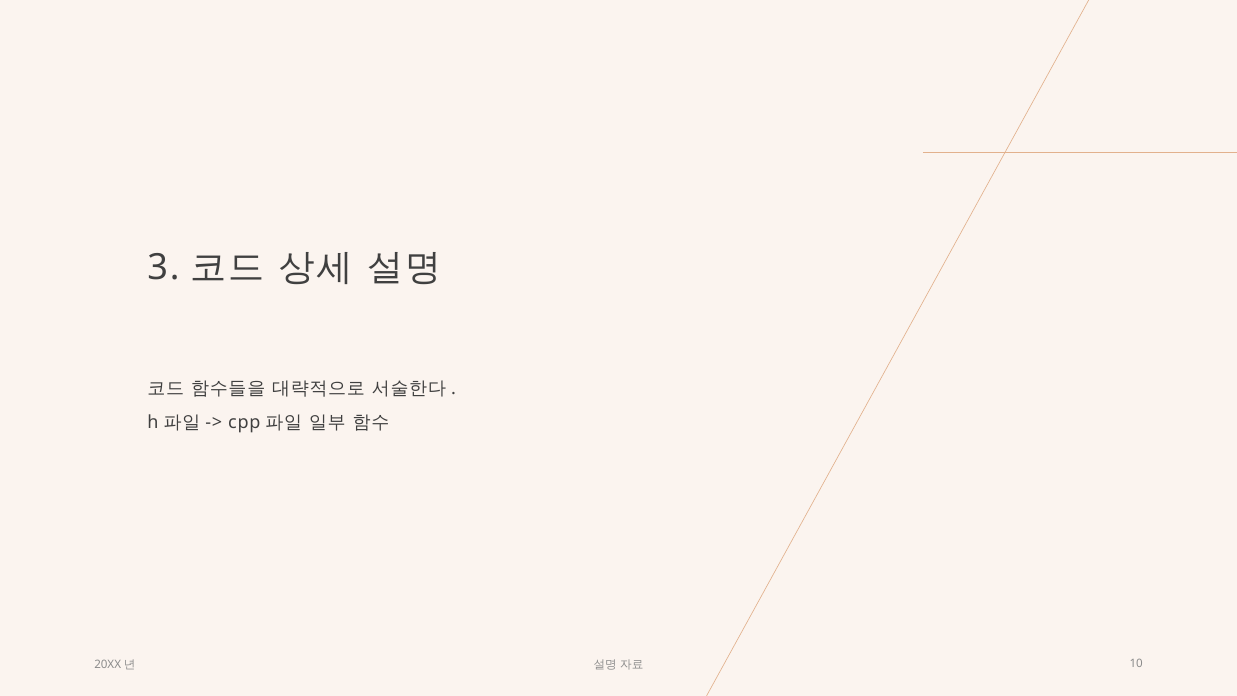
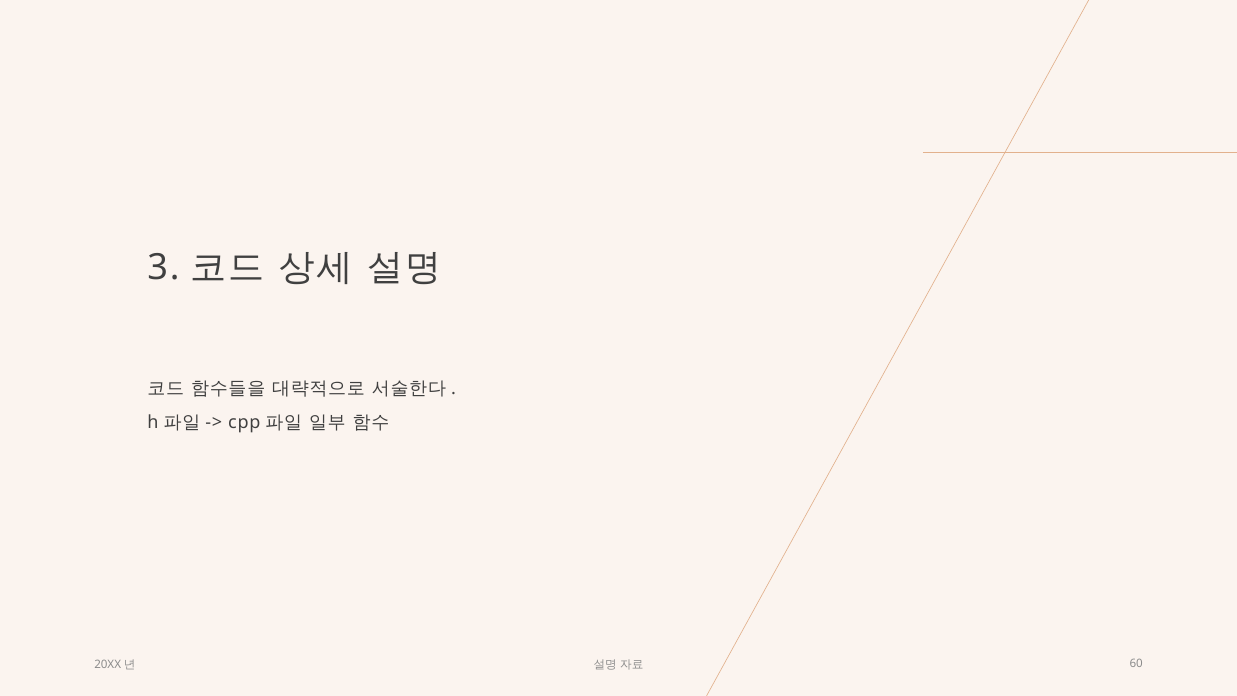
10: 10 -> 60
